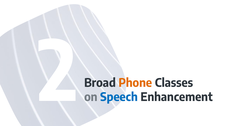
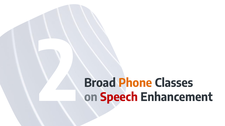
Speech colour: blue -> red
